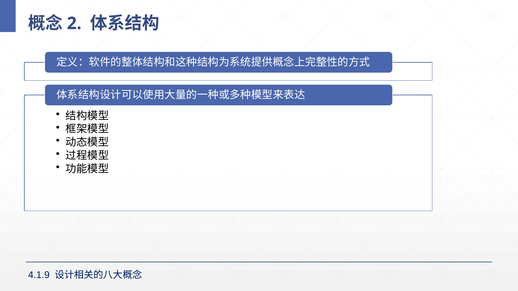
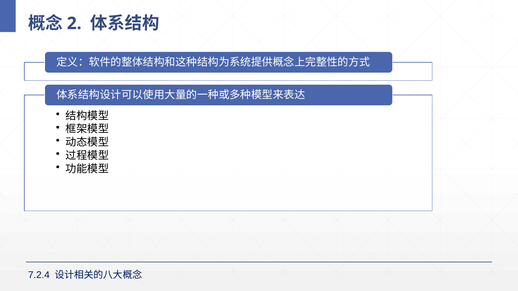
4.1.9: 4.1.9 -> 7.2.4
